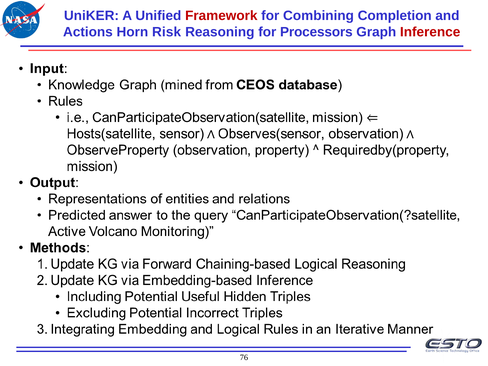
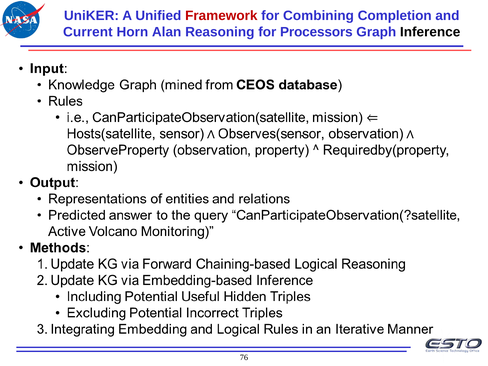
Actions: Actions -> Current
Risk: Risk -> Alan
Inference colour: red -> black
